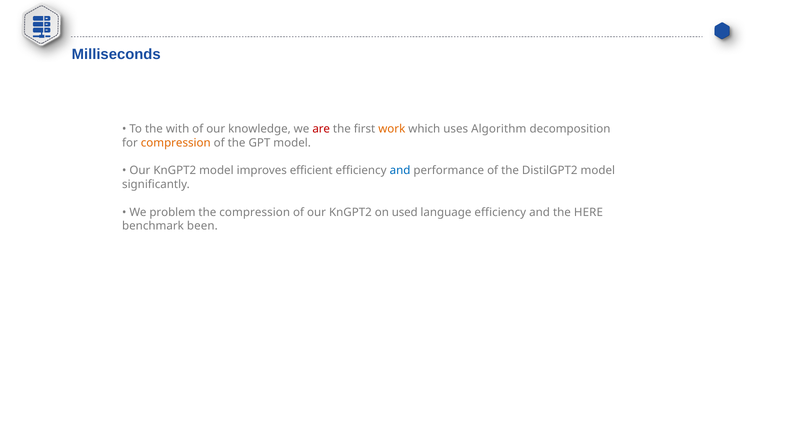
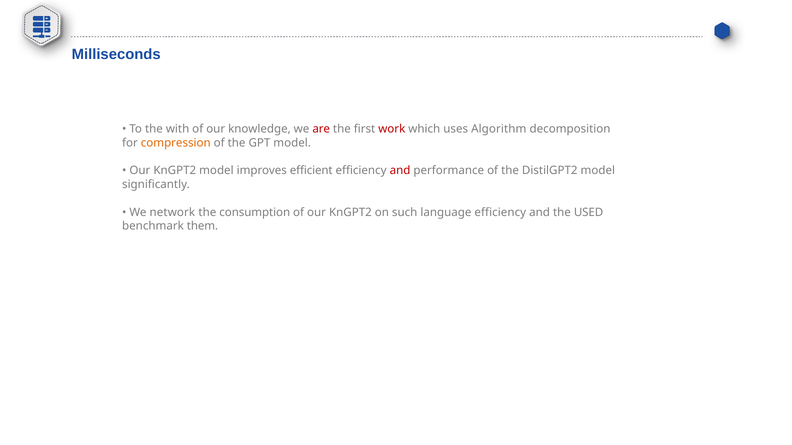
work colour: orange -> red
and at (400, 171) colour: blue -> red
problem: problem -> network
the compression: compression -> consumption
used: used -> such
HERE: HERE -> USED
been: been -> them
